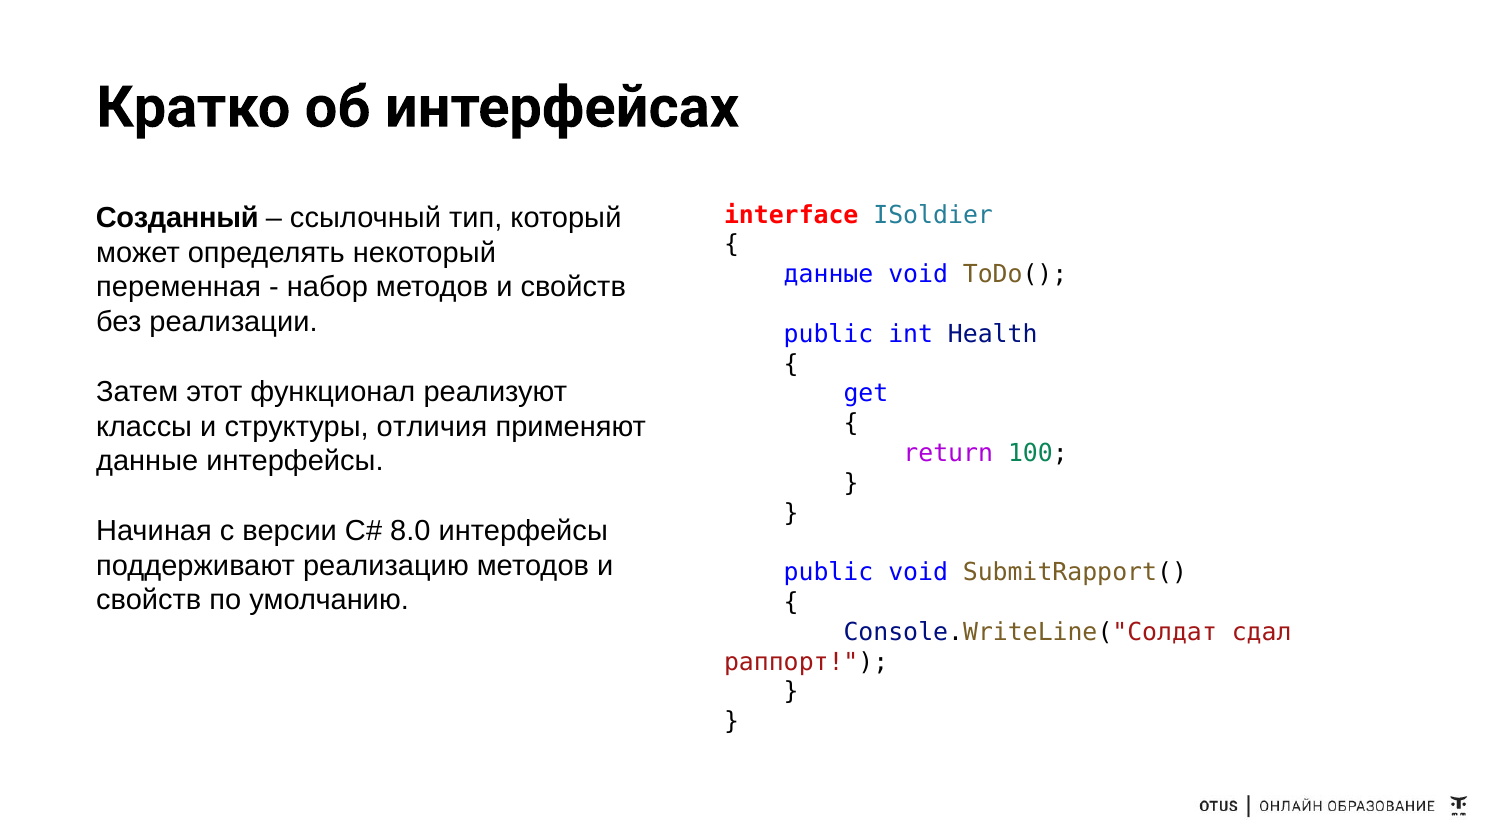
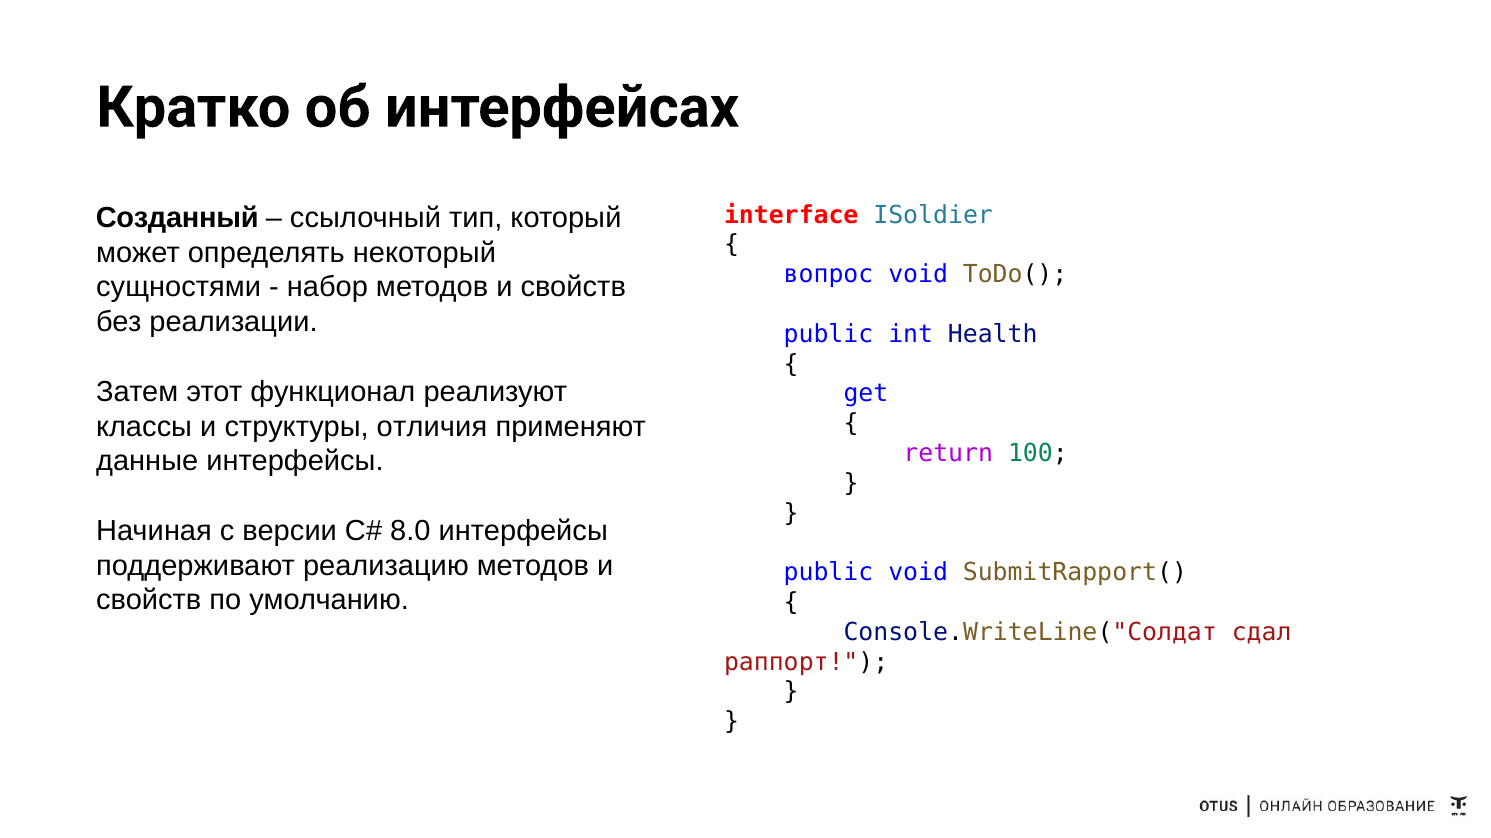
данные at (829, 275): данные -> вопрос
переменная: переменная -> сущностями
